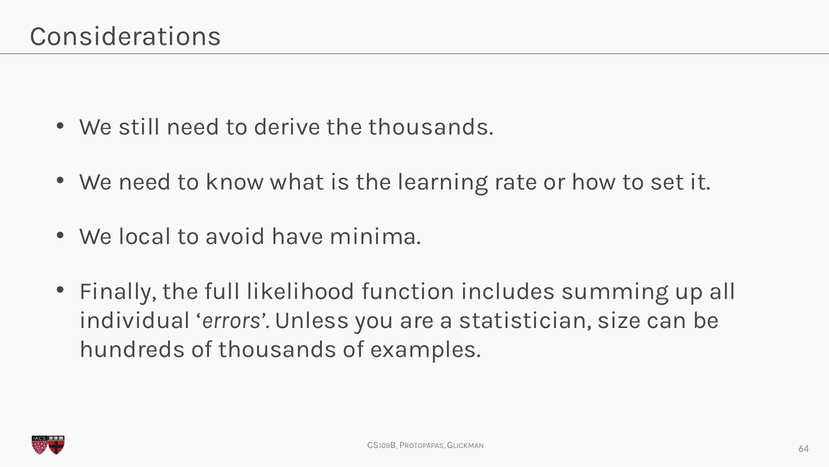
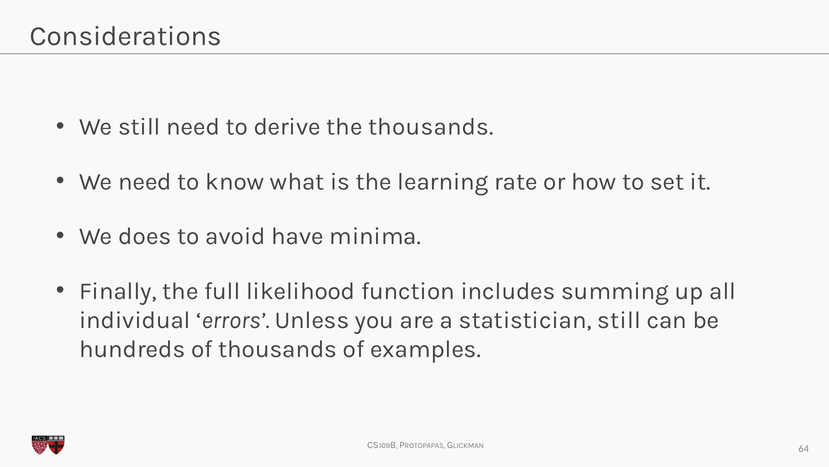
local: local -> does
statistician size: size -> still
